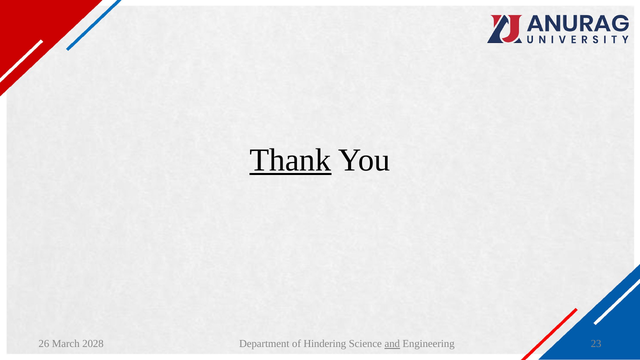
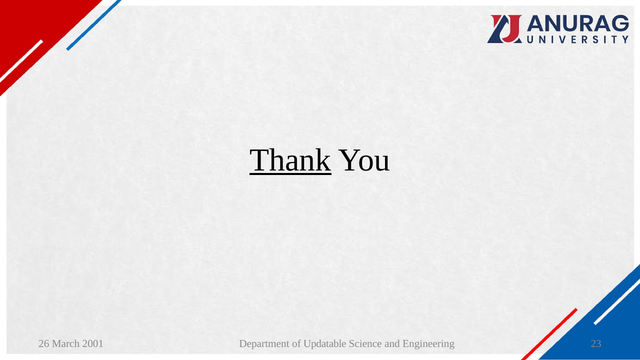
2028: 2028 -> 2001
Hindering: Hindering -> Updatable
and underline: present -> none
